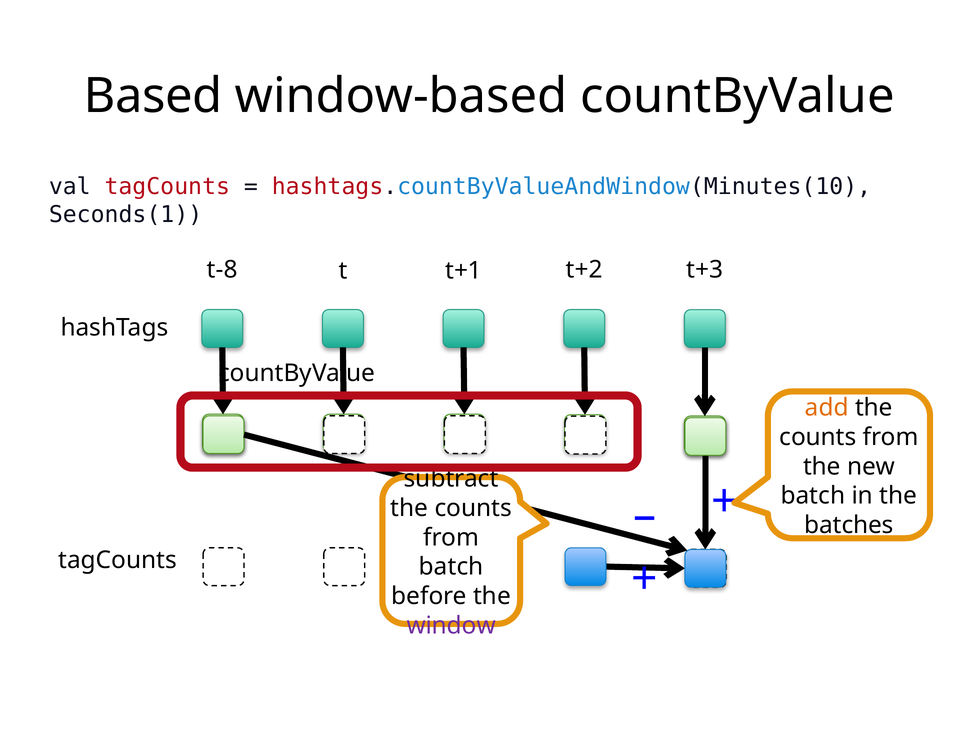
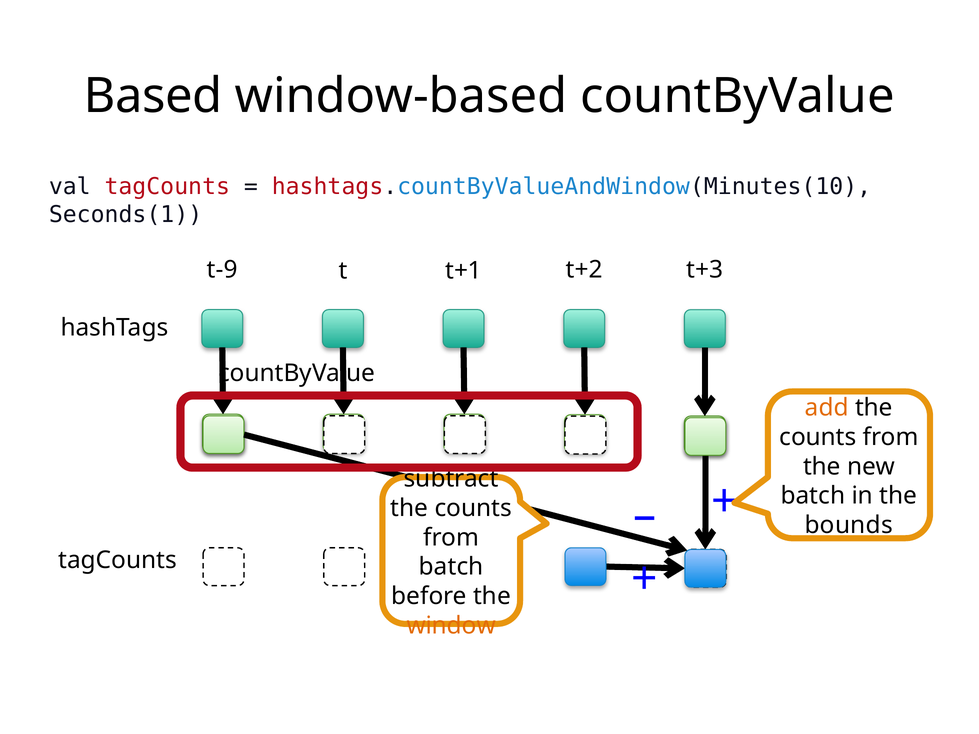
t-8: t-8 -> t-9
batches: batches -> bounds
window colour: purple -> orange
